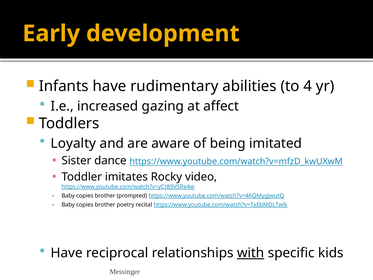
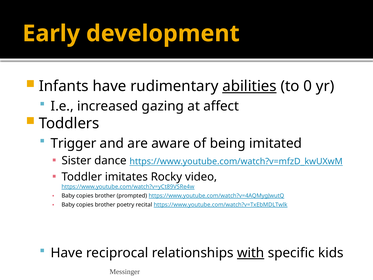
abilities underline: none -> present
4: 4 -> 0
Loyalty: Loyalty -> Trigger
